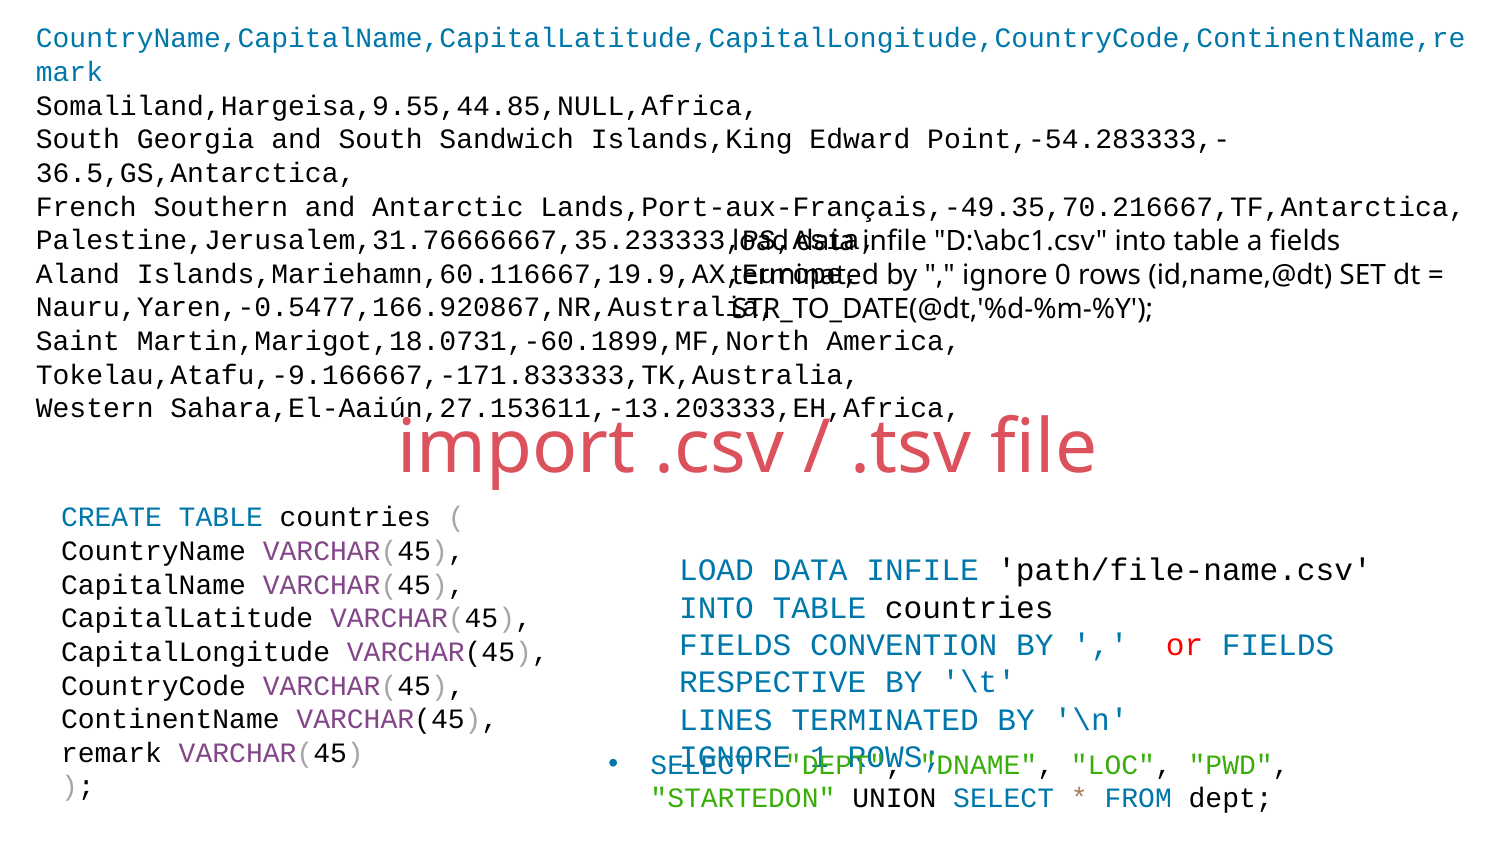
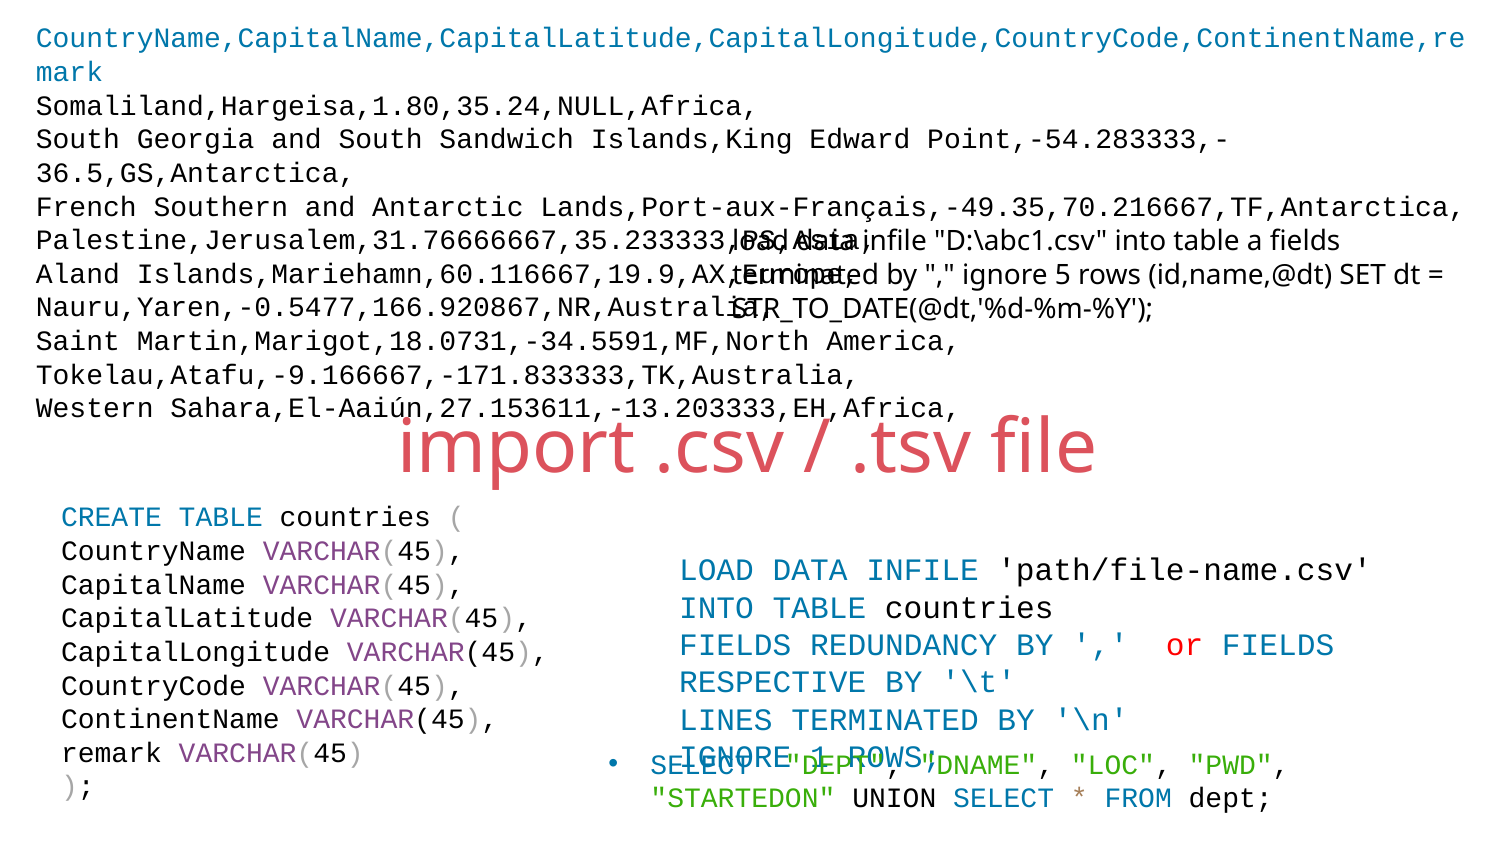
Somaliland,Hargeisa,9.55,44.85,NULL,Africa: Somaliland,Hargeisa,9.55,44.85,NULL,Africa -> Somaliland,Hargeisa,1.80,35.24,NULL,Africa
0: 0 -> 5
Martin,Marigot,18.0731,-60.1899,MF,North: Martin,Marigot,18.0731,-60.1899,MF,North -> Martin,Marigot,18.0731,-34.5591,MF,North
CONVENTION: CONVENTION -> REDUNDANCY
